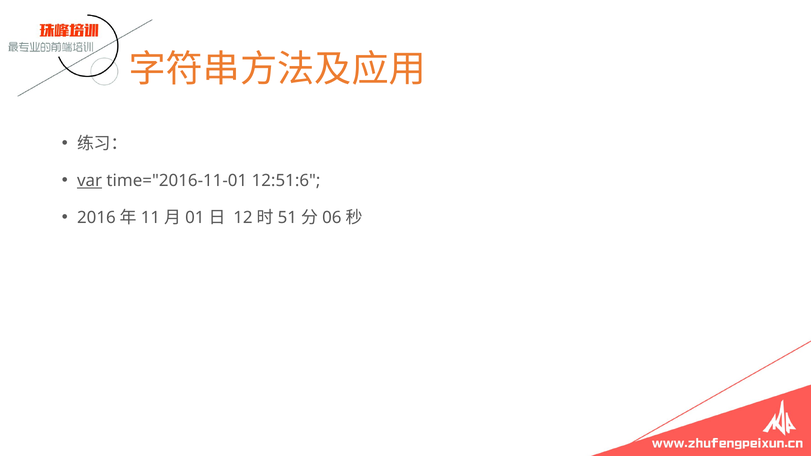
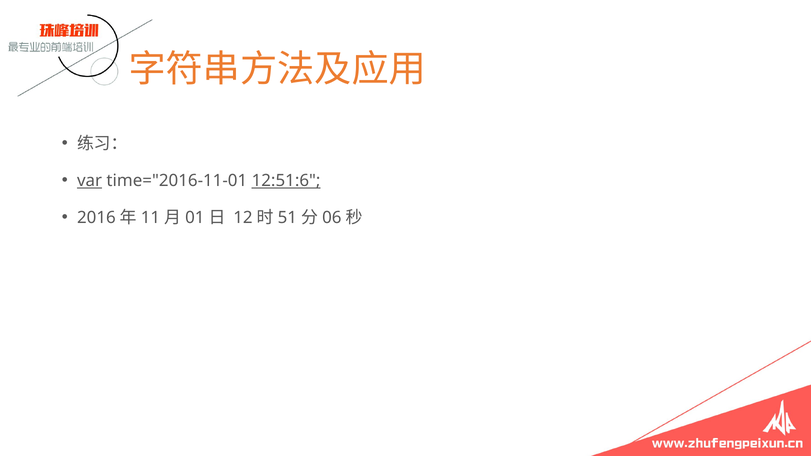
12:51:6 underline: none -> present
